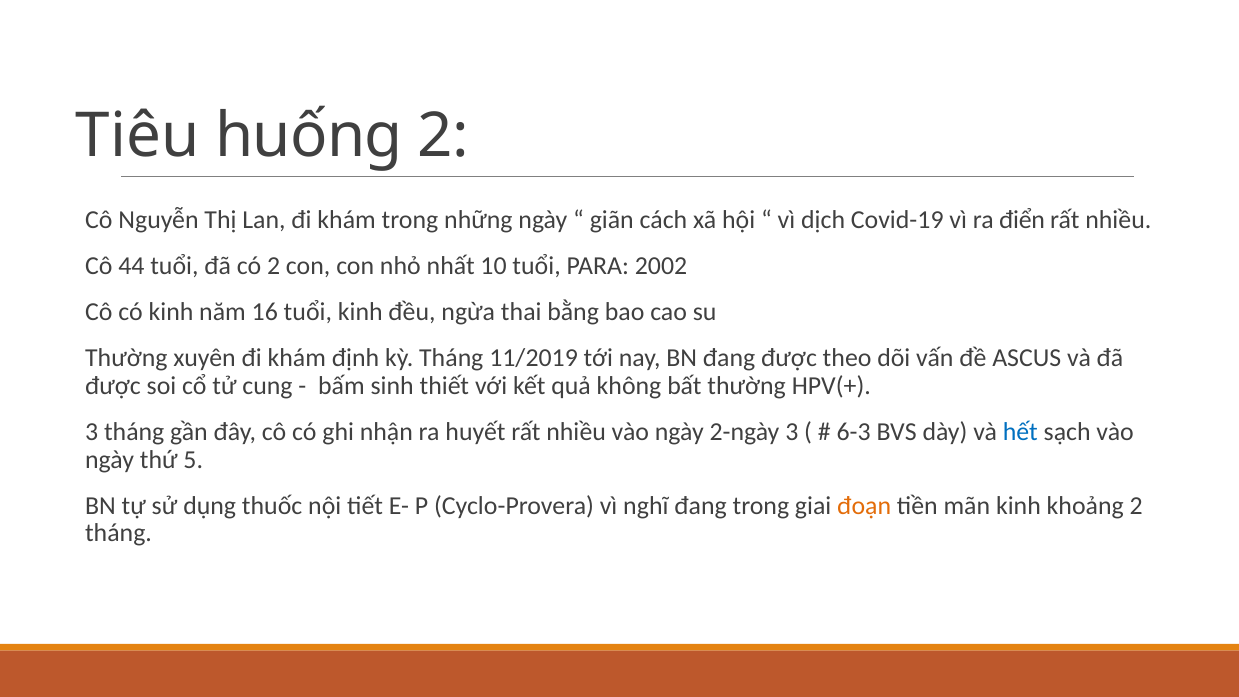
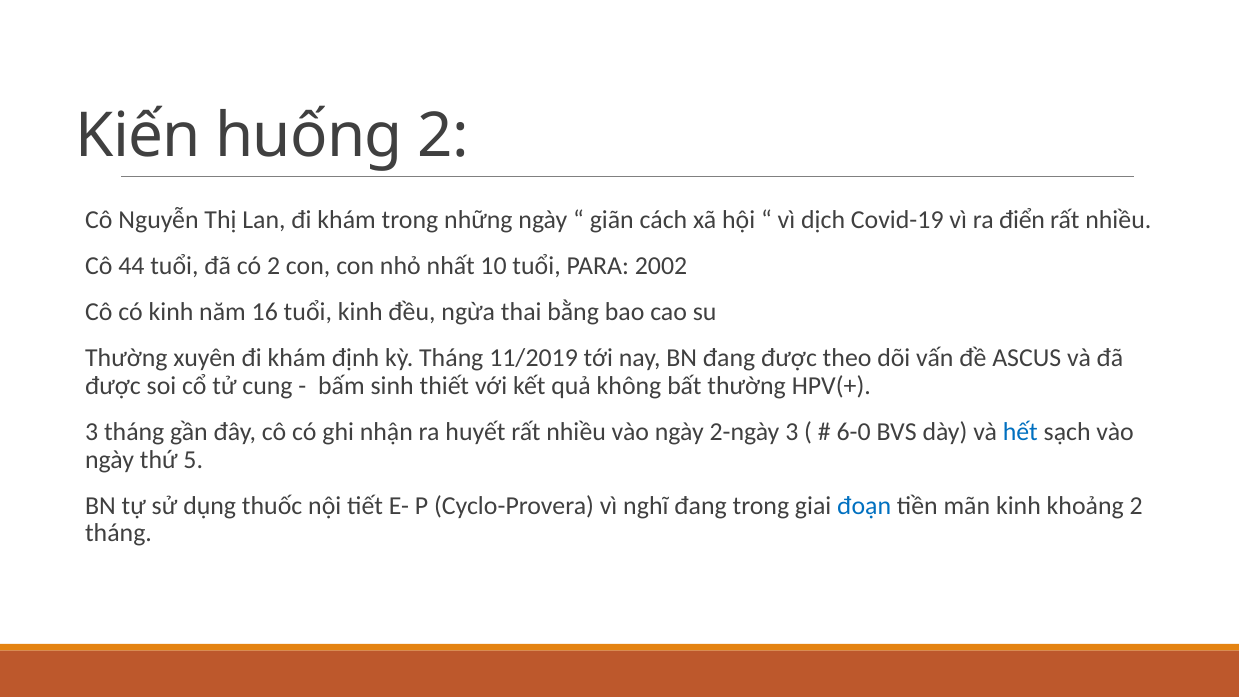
Tiêu: Tiêu -> Kiến
6-3: 6-3 -> 6-0
đoạn colour: orange -> blue
